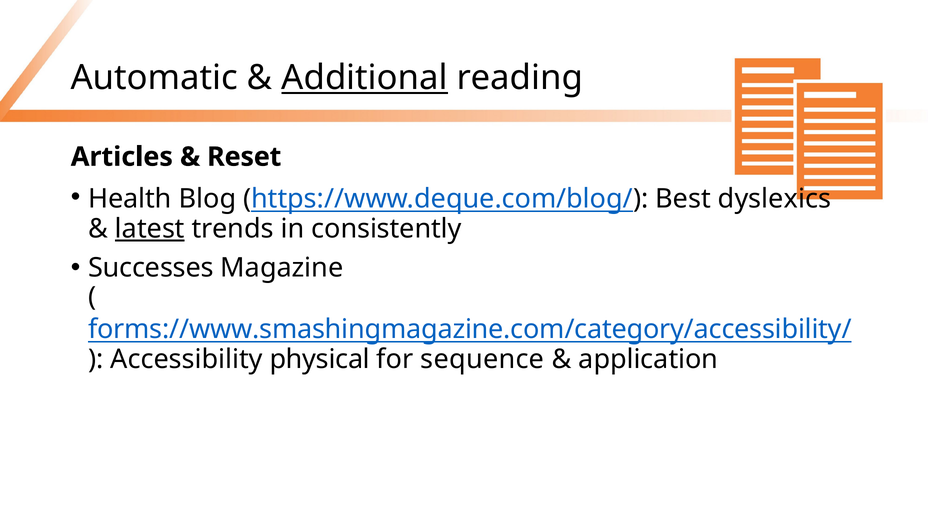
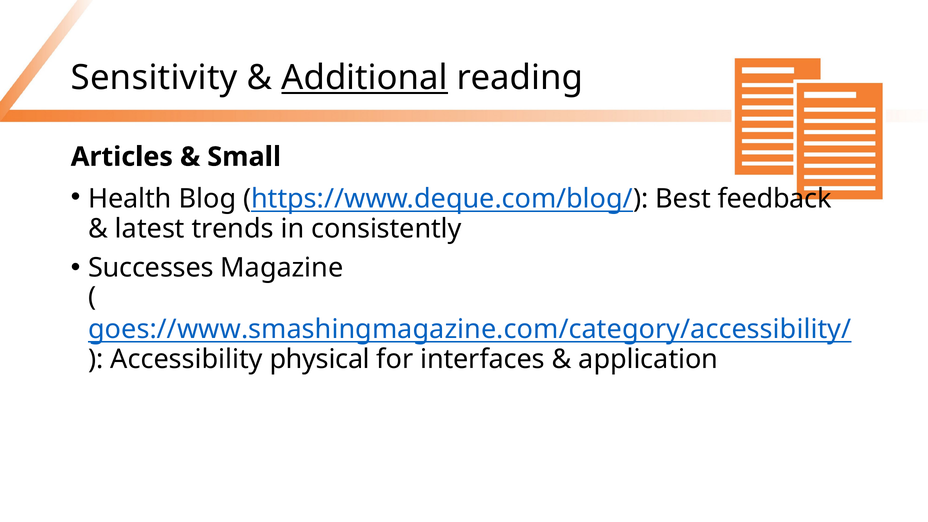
Automatic: Automatic -> Sensitivity
Reset: Reset -> Small
dyslexics: dyslexics -> feedback
latest underline: present -> none
forms://www.smashingmagazine.com/category/accessibility/: forms://www.smashingmagazine.com/category/accessibility/ -> goes://www.smashingmagazine.com/category/accessibility/
sequence: sequence -> interfaces
